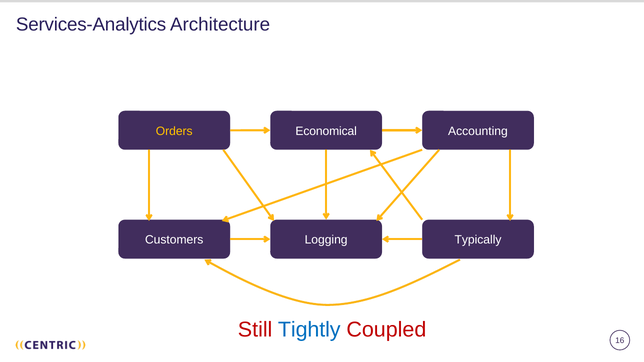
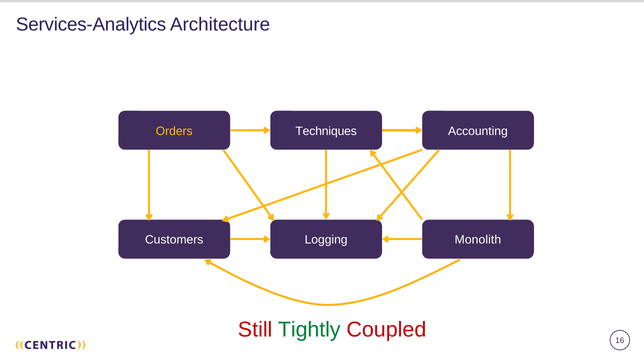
Economical: Economical -> Techniques
Typically: Typically -> Monolith
Tightly colour: blue -> green
